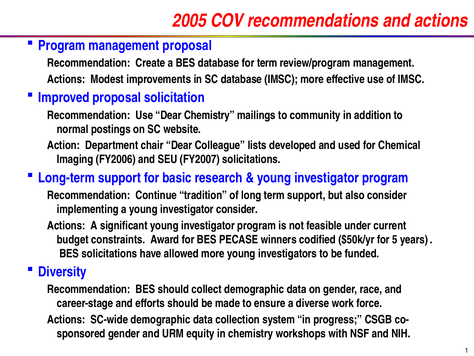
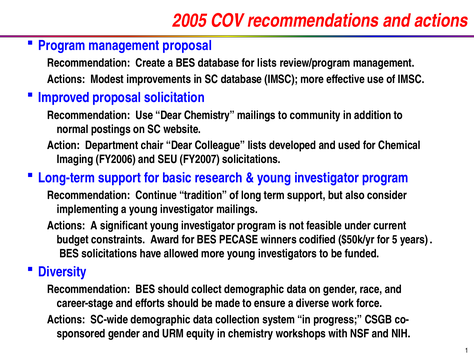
for term: term -> lists
investigator consider: consider -> mailings
